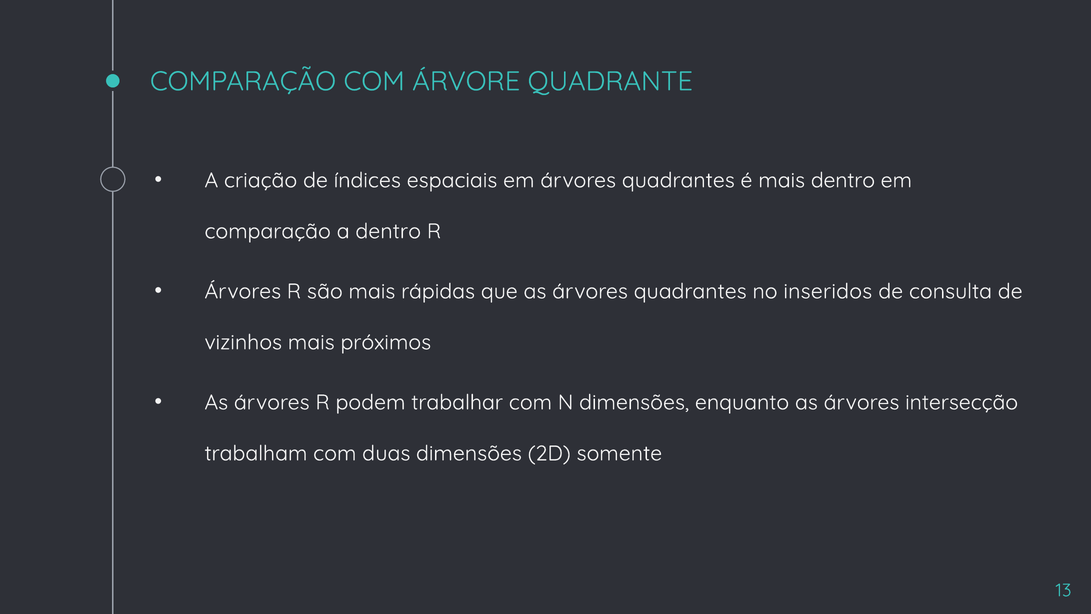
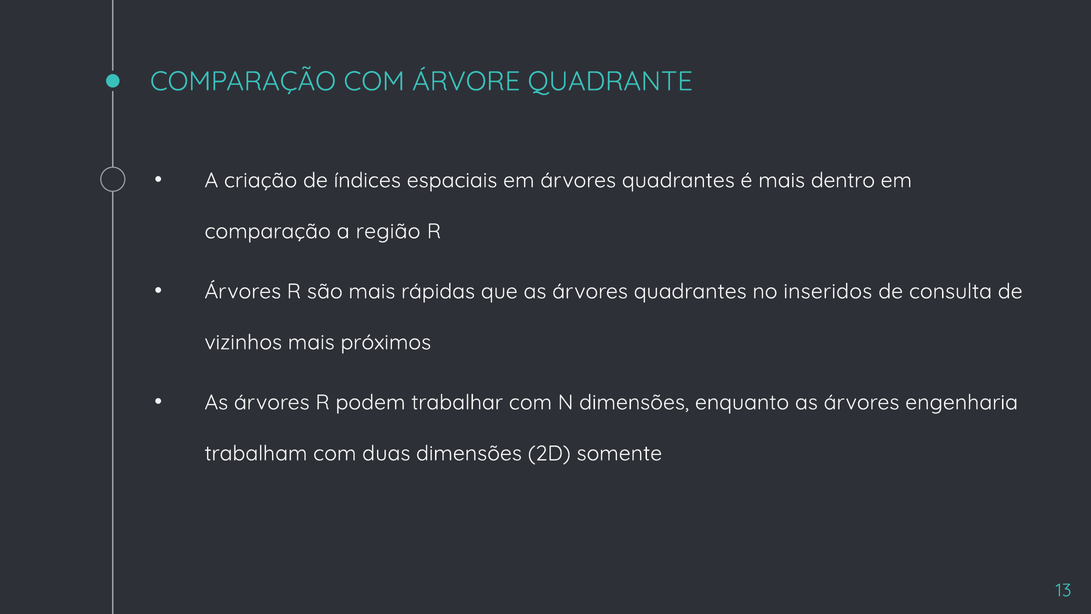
a dentro: dentro -> região
intersecção: intersecção -> engenharia
